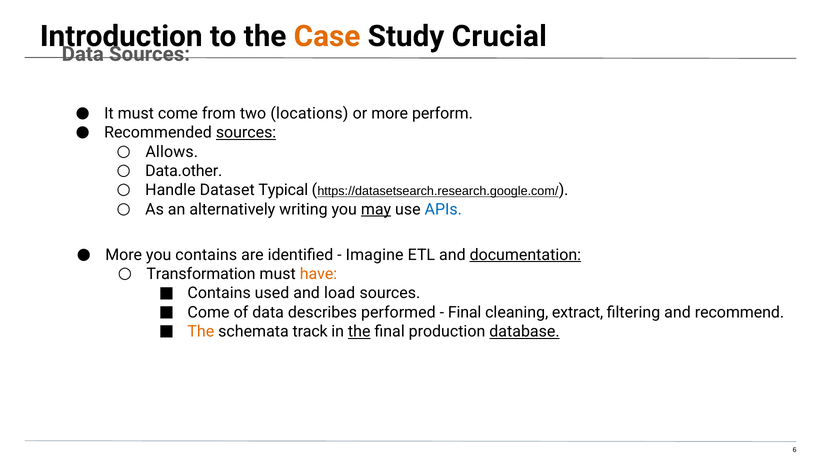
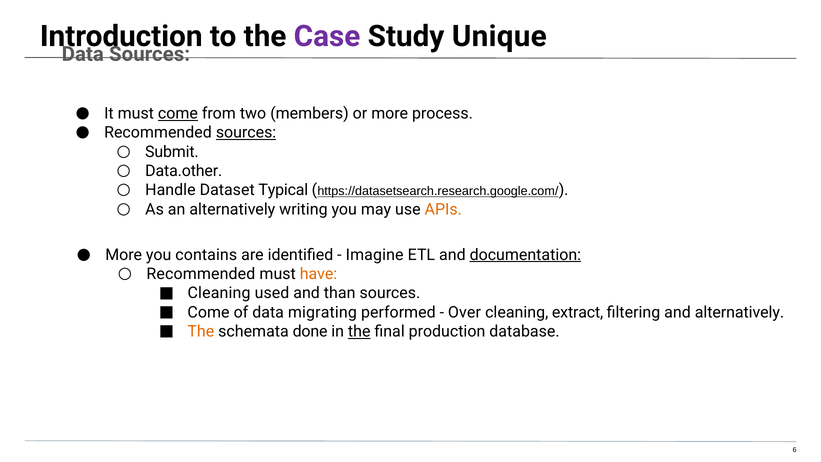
Case colour: orange -> purple
Crucial: Crucial -> Unique
come at (178, 113) underline: none -> present
locations: locations -> members
perform: perform -> process
Allows: Allows -> Submit
may underline: present -> none
APIs colour: blue -> orange
Transformation at (201, 274): Transformation -> Recommended
Contains at (219, 293): Contains -> Cleaning
load: load -> than
describes: describes -> migrating
Final at (465, 312): Final -> Over
and recommend: recommend -> alternatively
track: track -> done
database underline: present -> none
